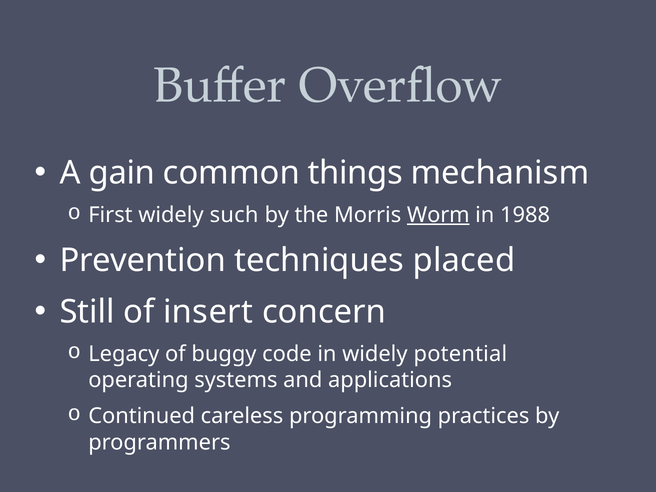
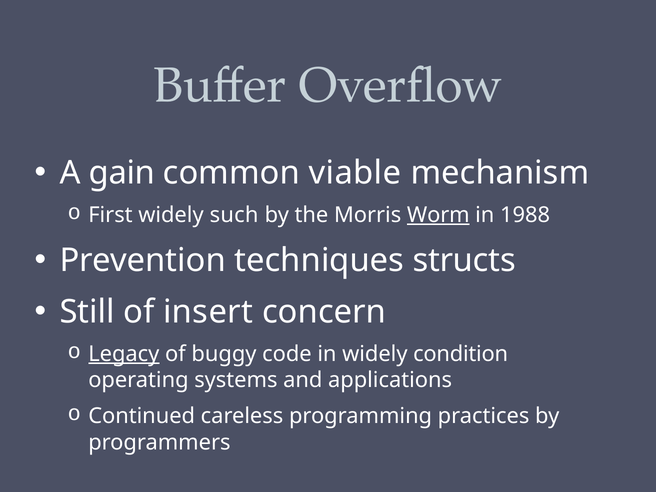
things: things -> viable
placed: placed -> structs
Legacy underline: none -> present
potential: potential -> condition
